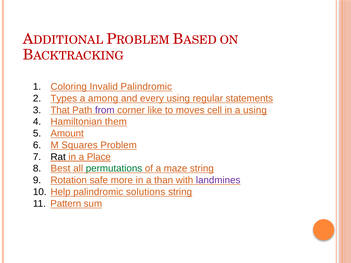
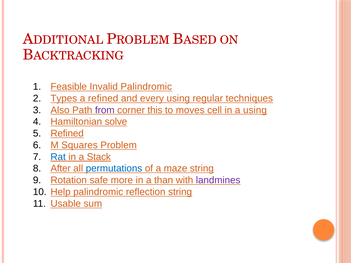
Coloring: Coloring -> Feasible
a among: among -> refined
statements: statements -> techniques
That: That -> Also
like: like -> this
them: them -> solve
Amount at (67, 134): Amount -> Refined
Rat colour: black -> blue
Place: Place -> Stack
Best: Best -> After
permutations colour: green -> blue
solutions: solutions -> reflection
Pattern: Pattern -> Usable
